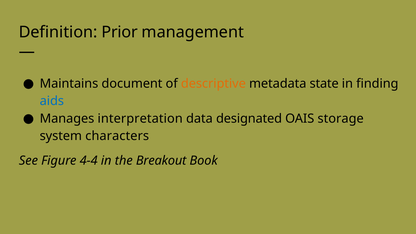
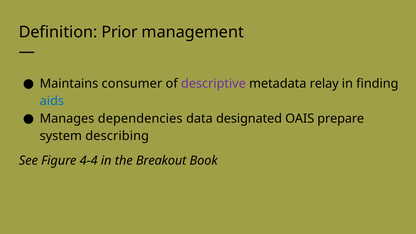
document: document -> consumer
descriptive colour: orange -> purple
state: state -> relay
interpretation: interpretation -> dependencies
storage: storage -> prepare
characters: characters -> describing
